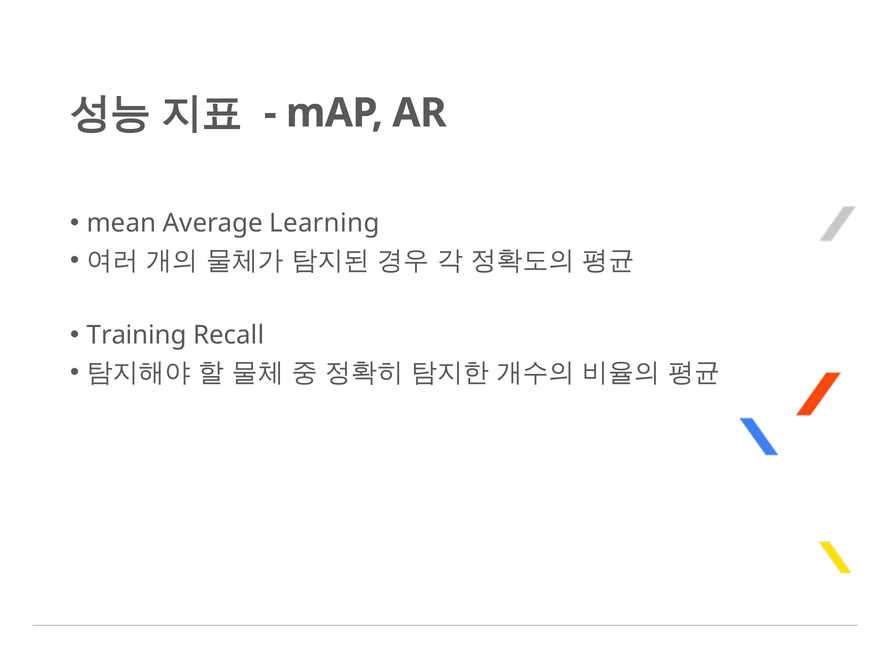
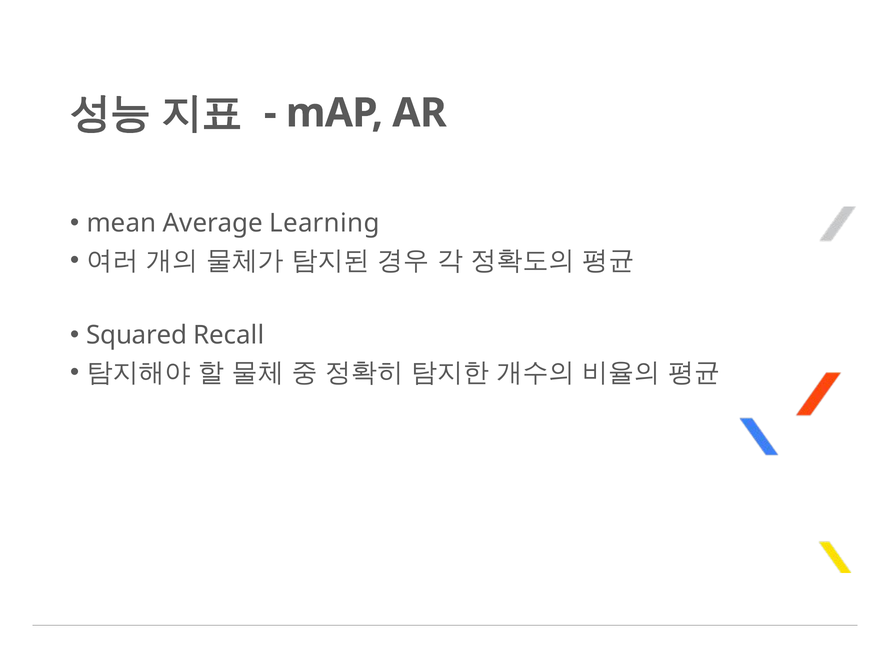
Training: Training -> Squared
